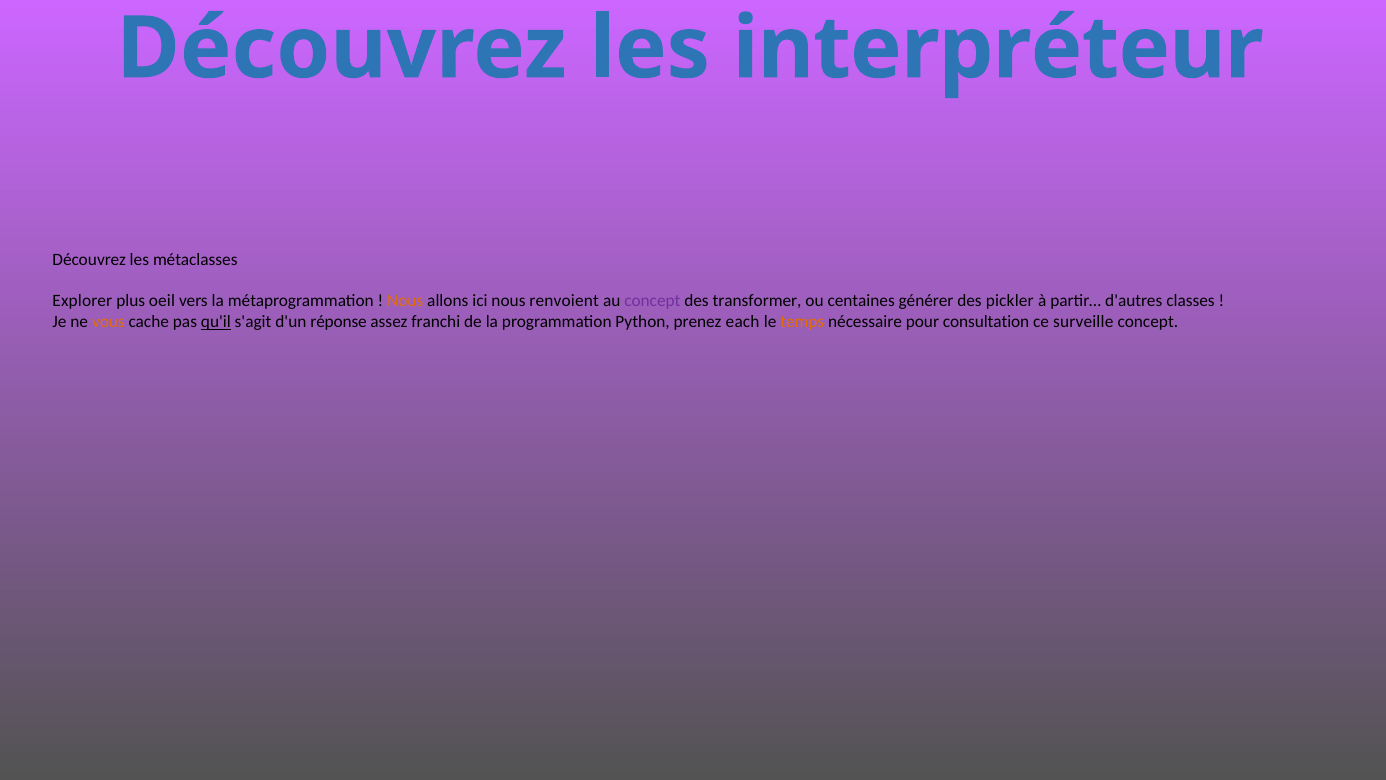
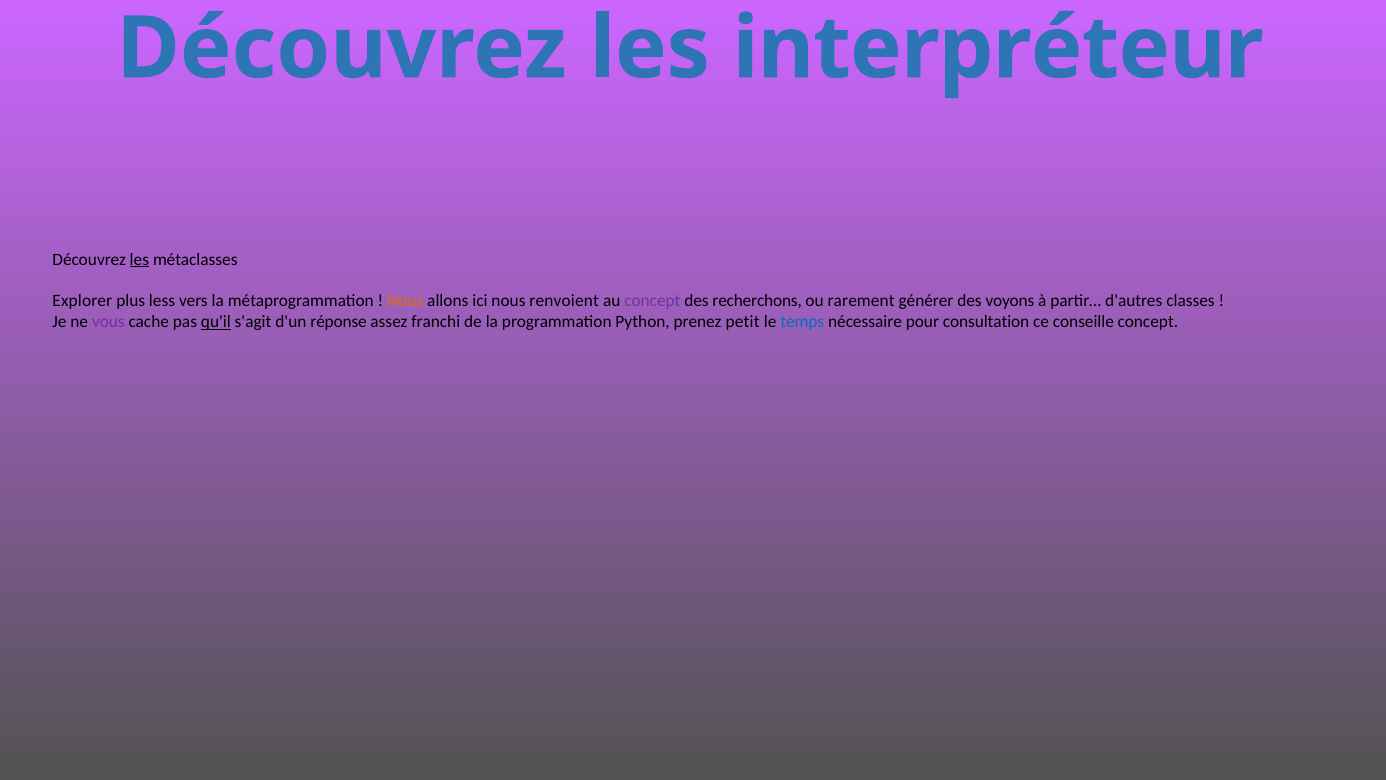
les at (139, 259) underline: none -> present
oeil: oeil -> less
transformer: transformer -> recherchons
centaines: centaines -> rarement
pickler: pickler -> voyons
vous colour: orange -> purple
each: each -> petit
temps colour: orange -> blue
surveille: surveille -> conseille
